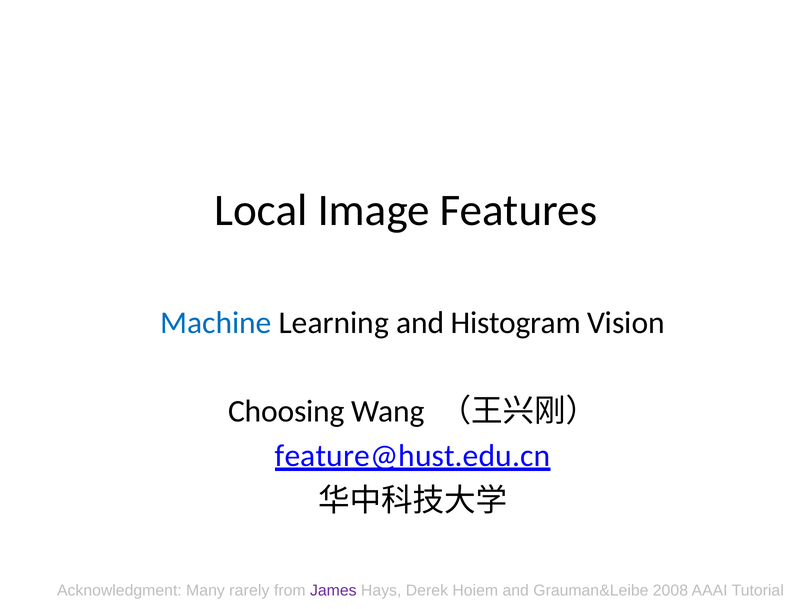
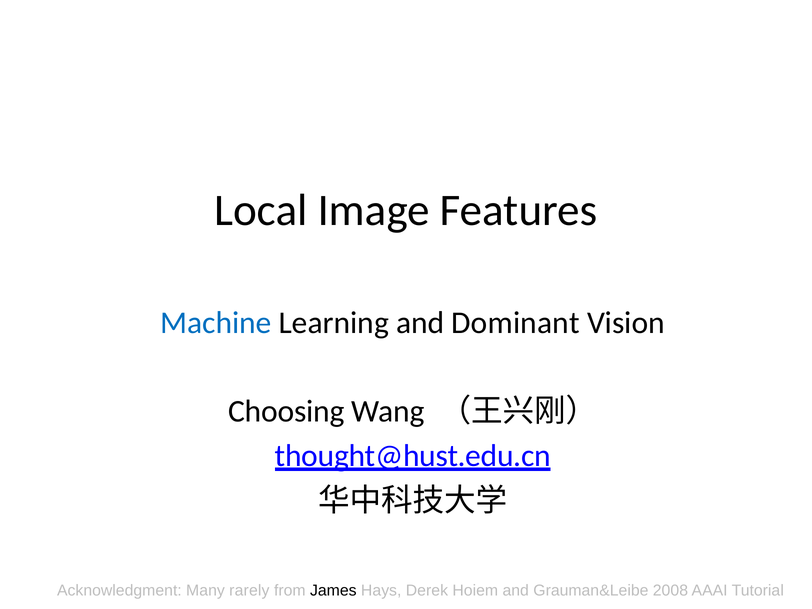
Histogram: Histogram -> Dominant
feature@hust.edu.cn: feature@hust.edu.cn -> thought@hust.edu.cn
James colour: purple -> black
